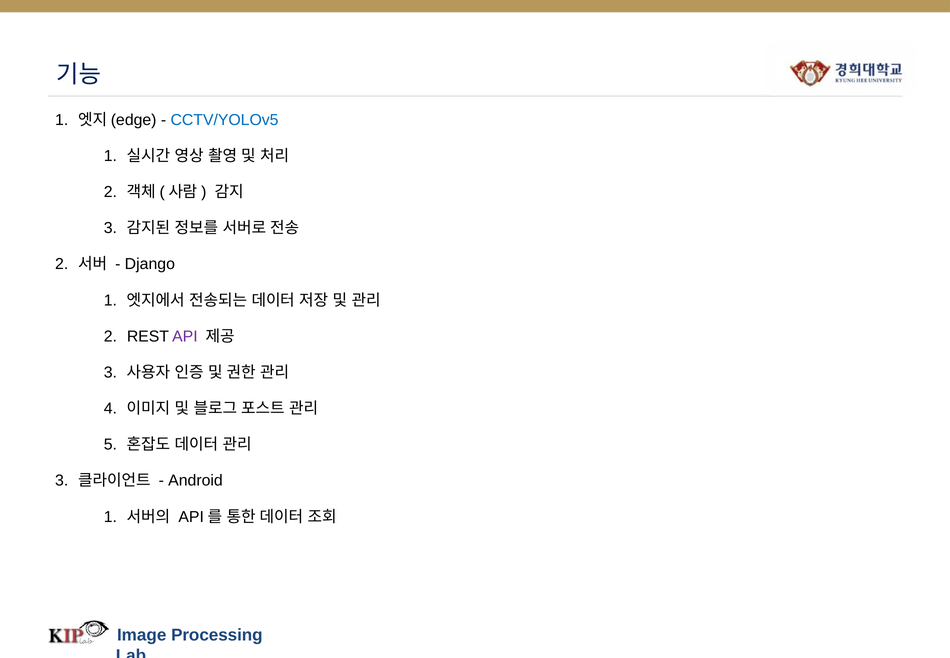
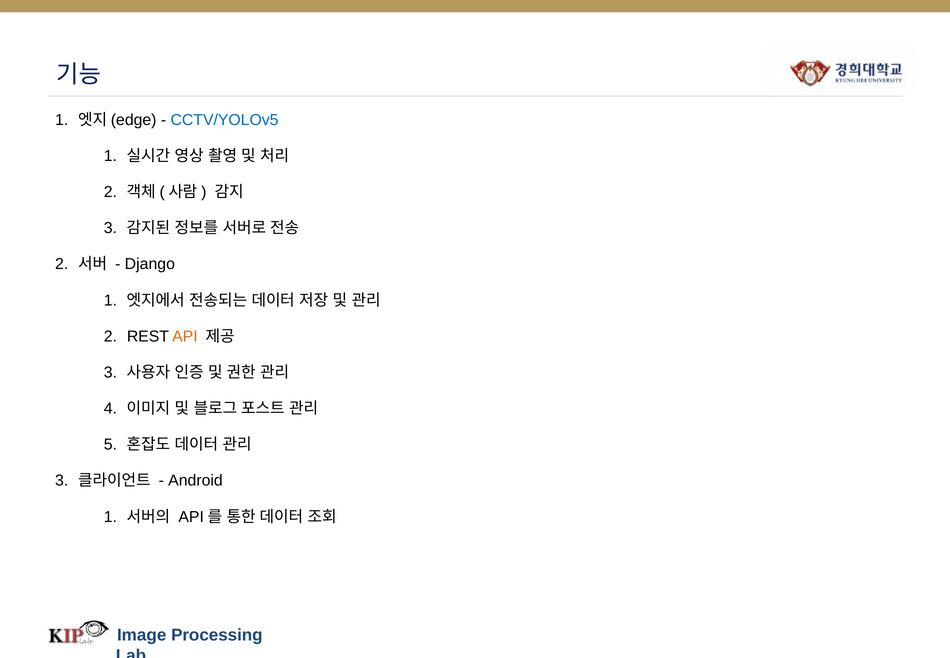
API at (185, 336) colour: purple -> orange
